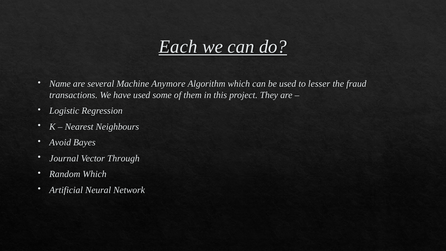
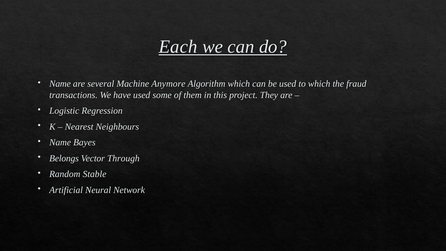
to lesser: lesser -> which
Avoid at (60, 142): Avoid -> Name
Journal: Journal -> Belongs
Random Which: Which -> Stable
